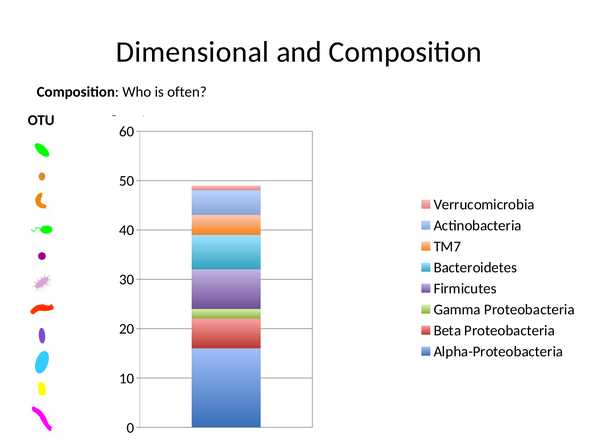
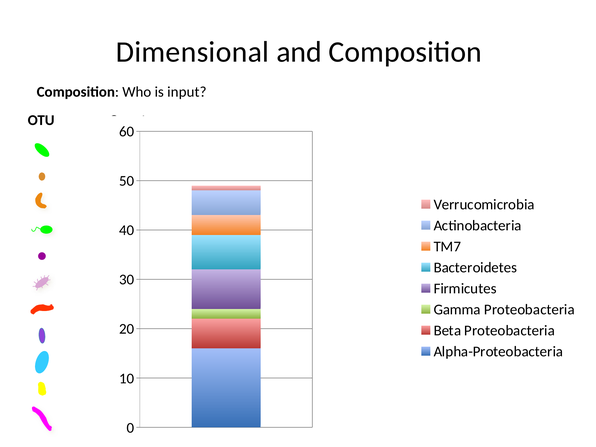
often: often -> input
